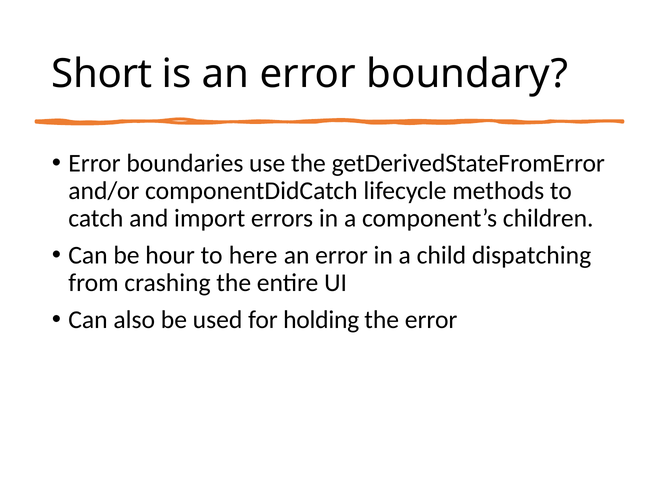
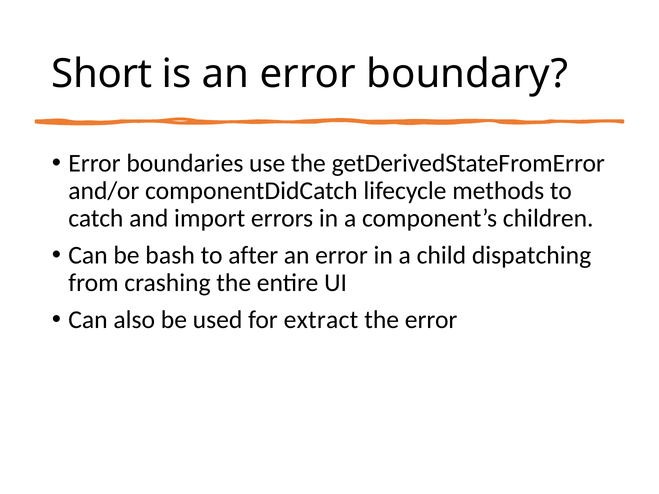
hour: hour -> bash
here: here -> after
holding: holding -> extract
